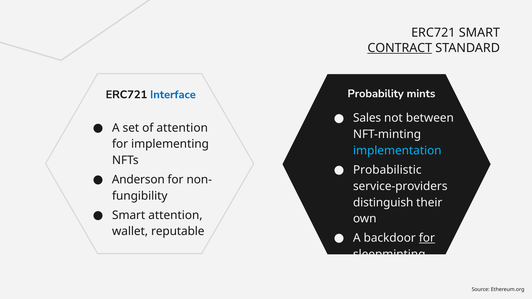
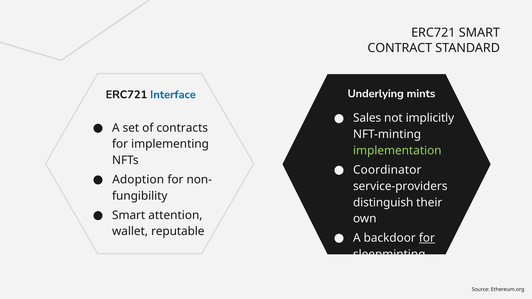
CONTRACT underline: present -> none
Probability: Probability -> Underlying
between: between -> implicitly
of attention: attention -> contracts
implementation colour: light blue -> light green
Probabilistic: Probabilistic -> Coordinator
Anderson: Anderson -> Adoption
